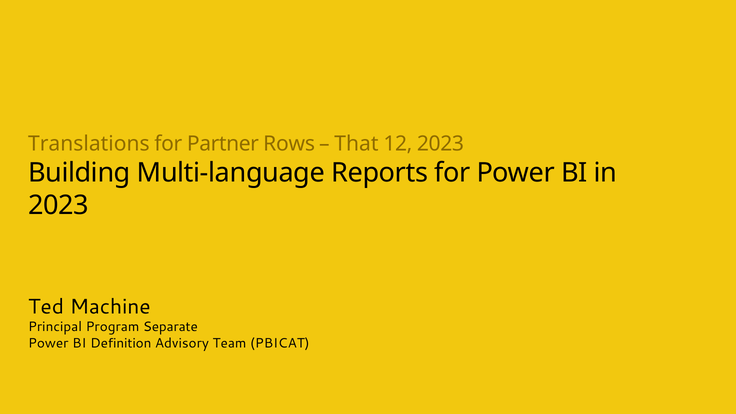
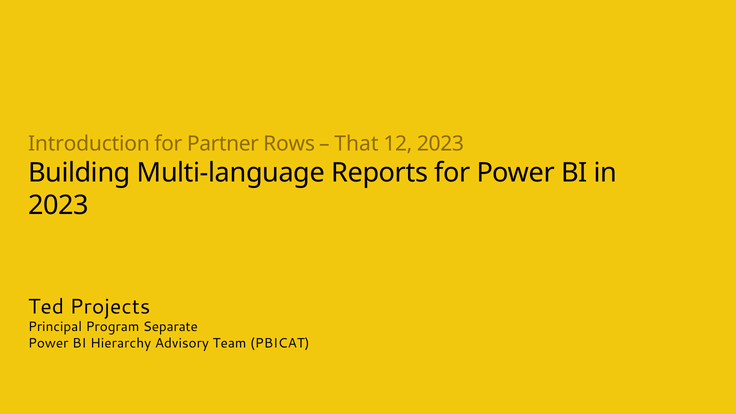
Translations: Translations -> Introduction
Machine: Machine -> Projects
Definition: Definition -> Hierarchy
